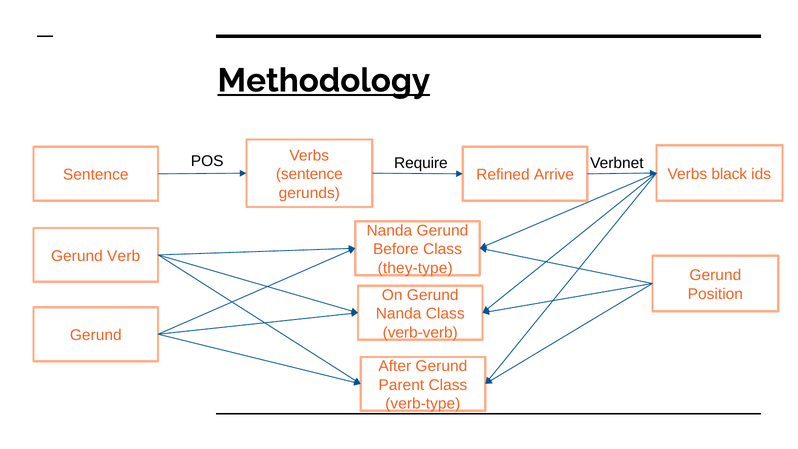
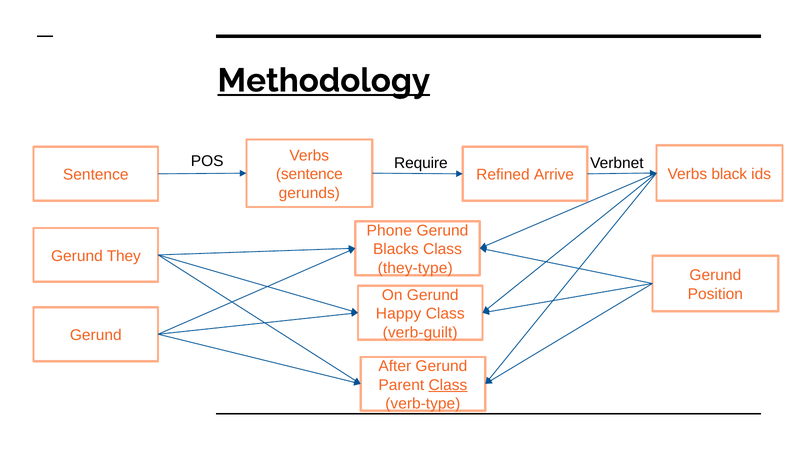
Nanda at (389, 231): Nanda -> Phone
Before: Before -> Blacks
Verb: Verb -> They
Nanda at (399, 314): Nanda -> Happy
verb-verb: verb-verb -> verb-guilt
Class at (448, 385) underline: none -> present
